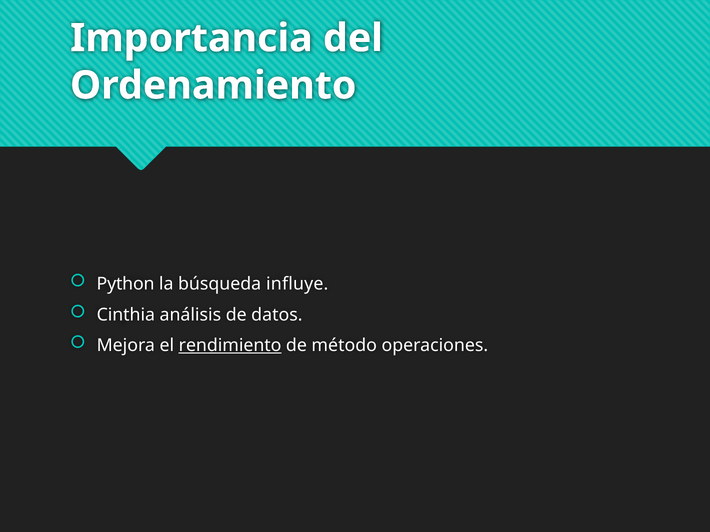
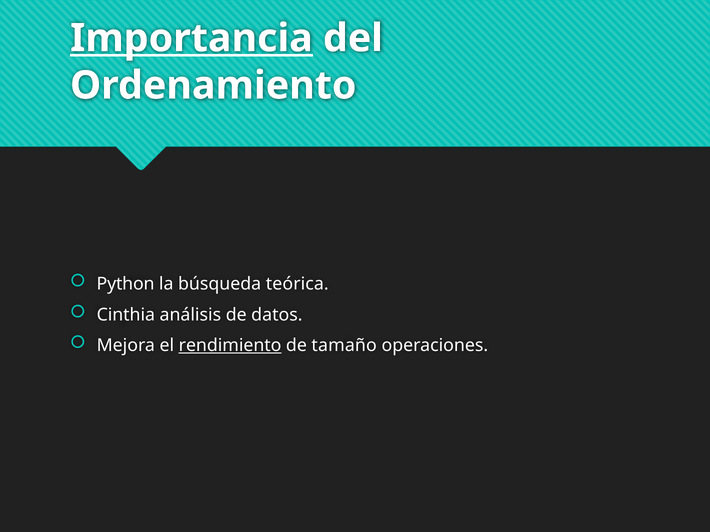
Importancia underline: none -> present
influye: influye -> teórica
método: método -> tamaño
